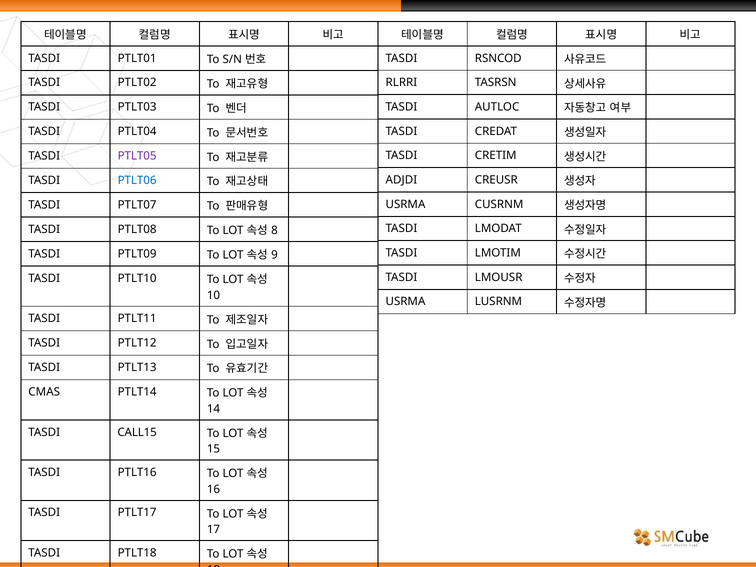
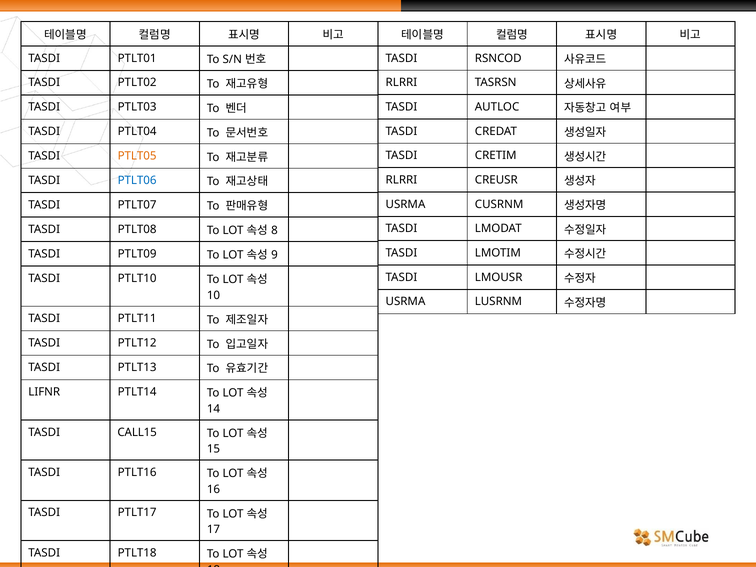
PTLT05 colour: purple -> orange
ADJDI at (401, 180): ADJDI -> RLRRI
CMAS: CMAS -> LIFNR
